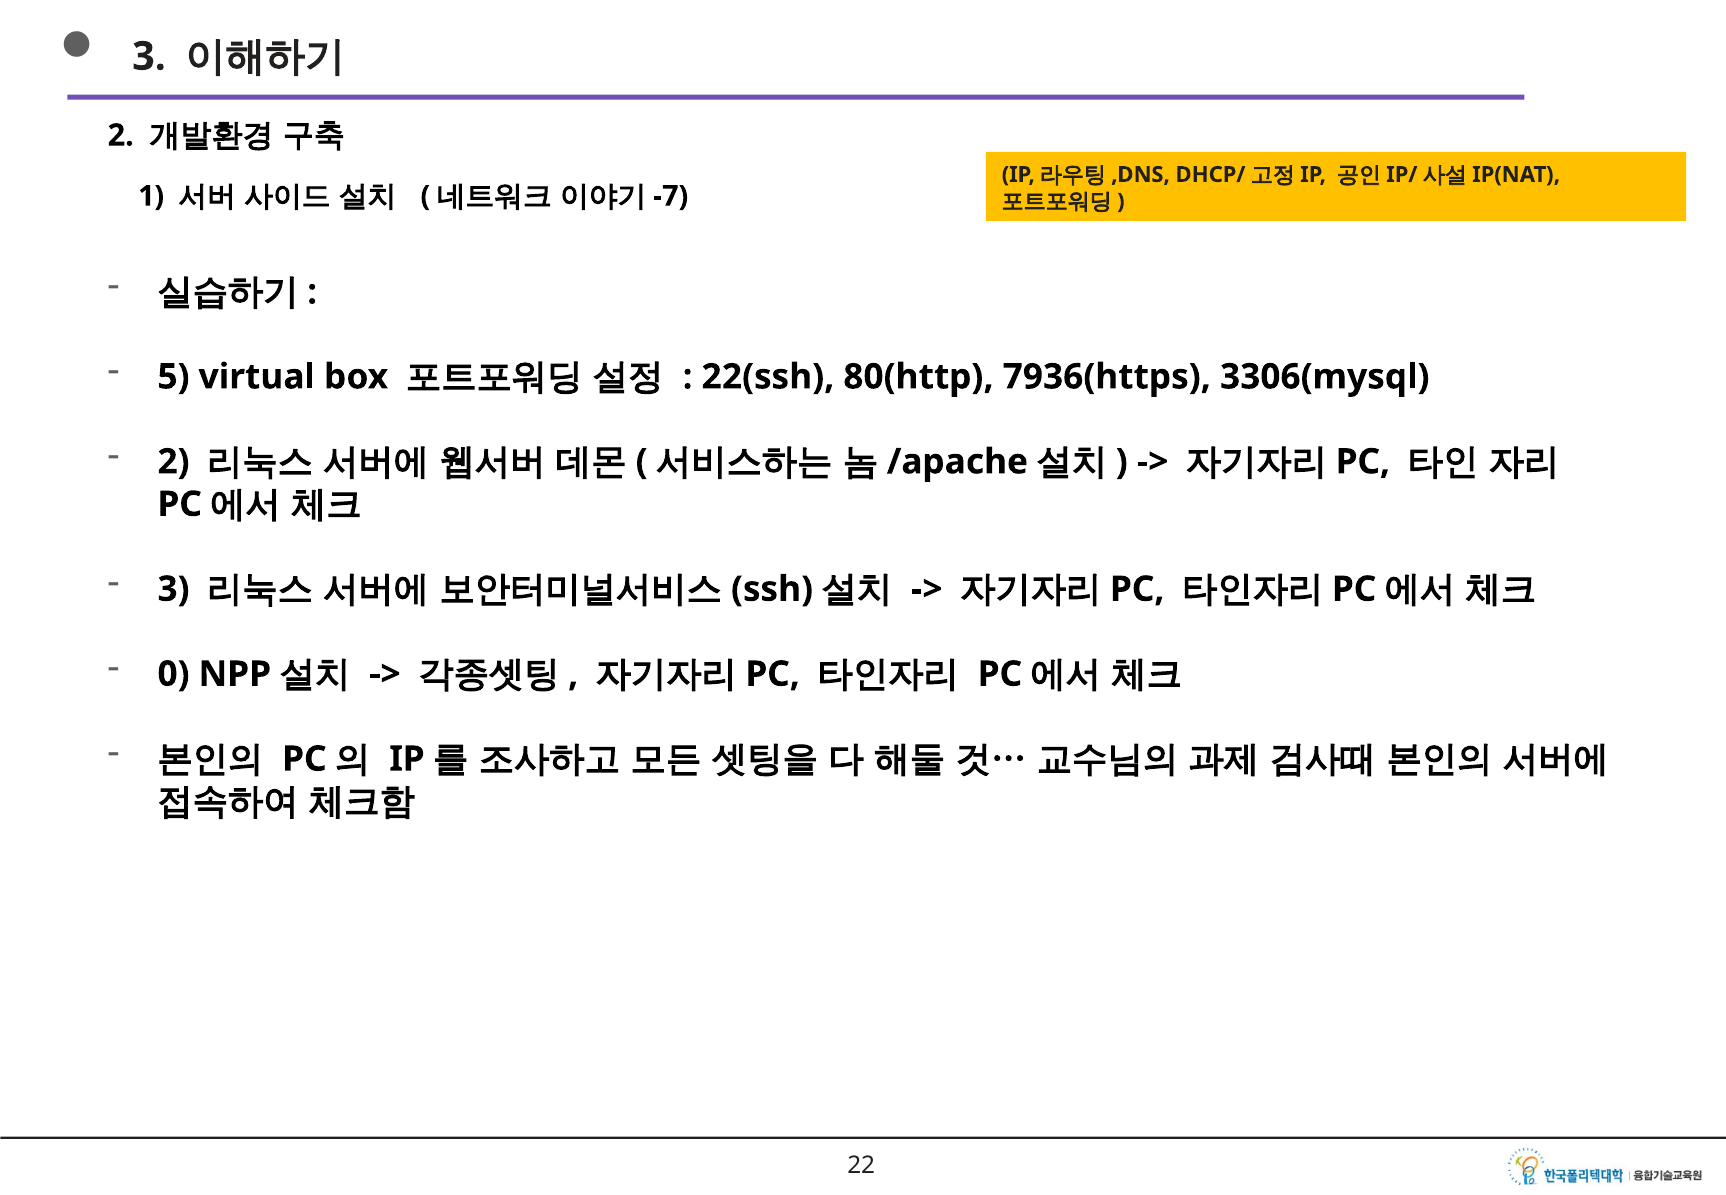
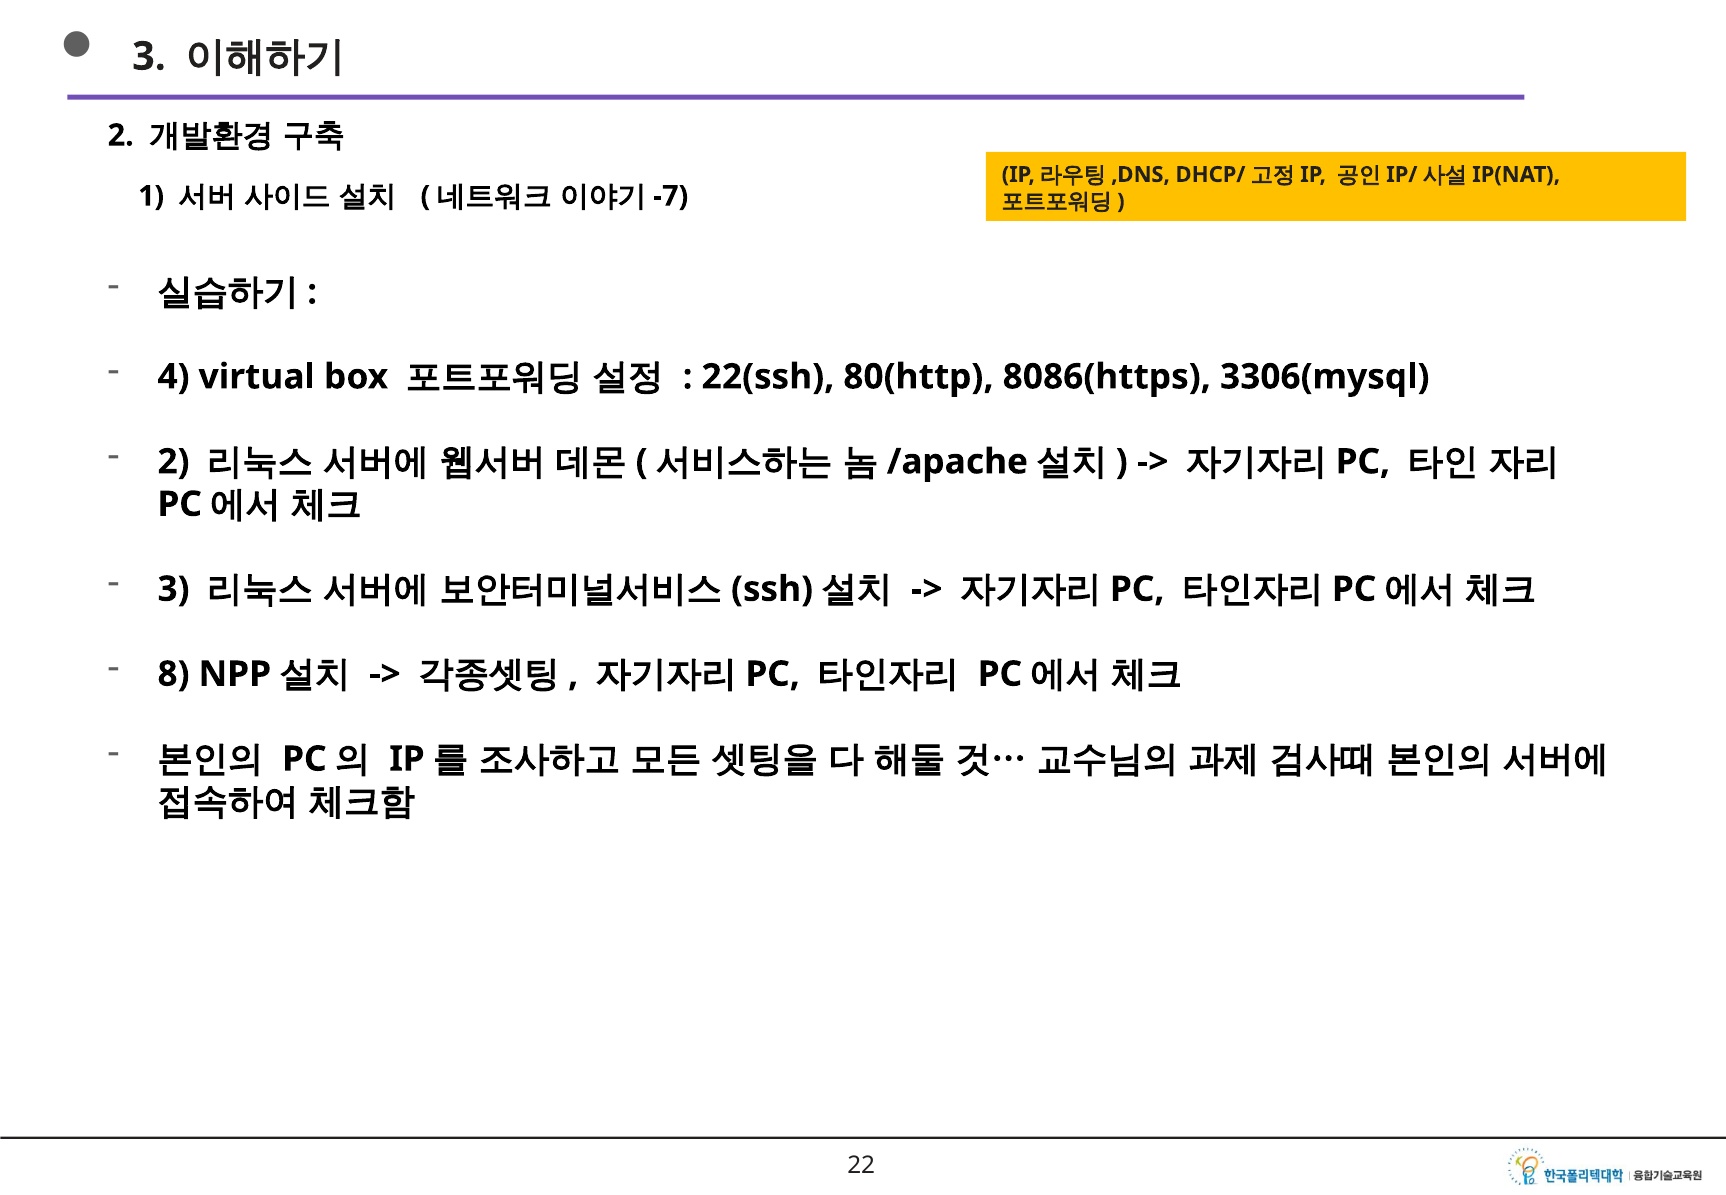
5: 5 -> 4
7936(https: 7936(https -> 8086(https
0: 0 -> 8
